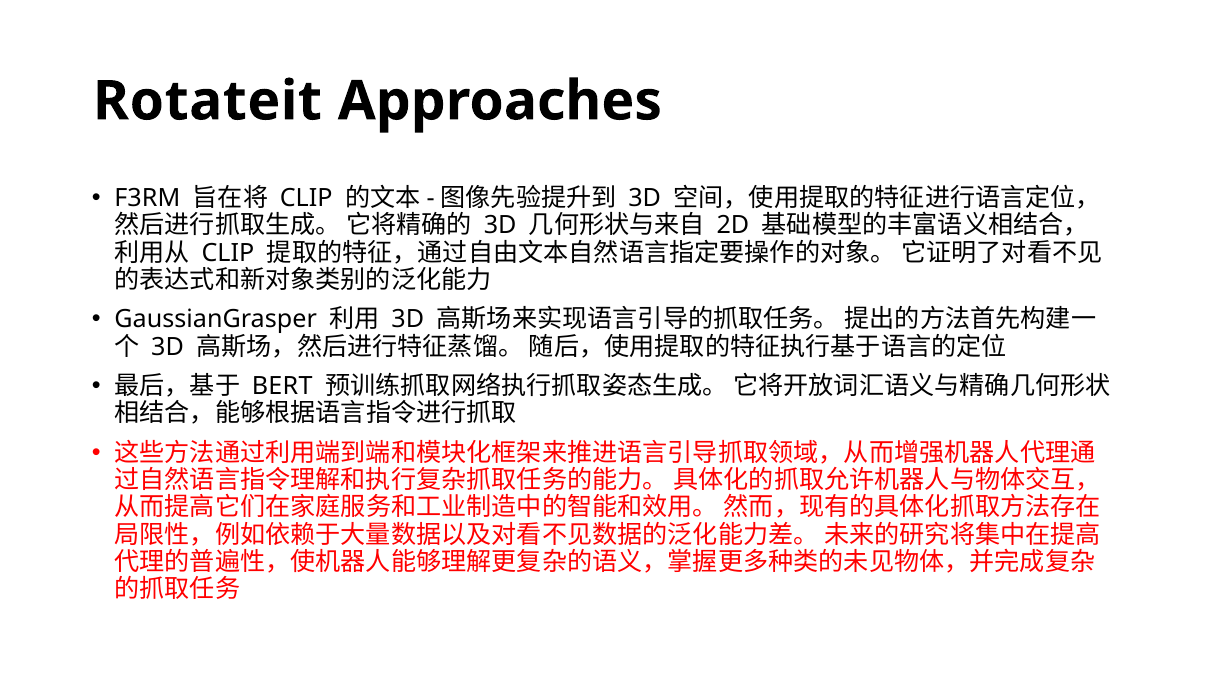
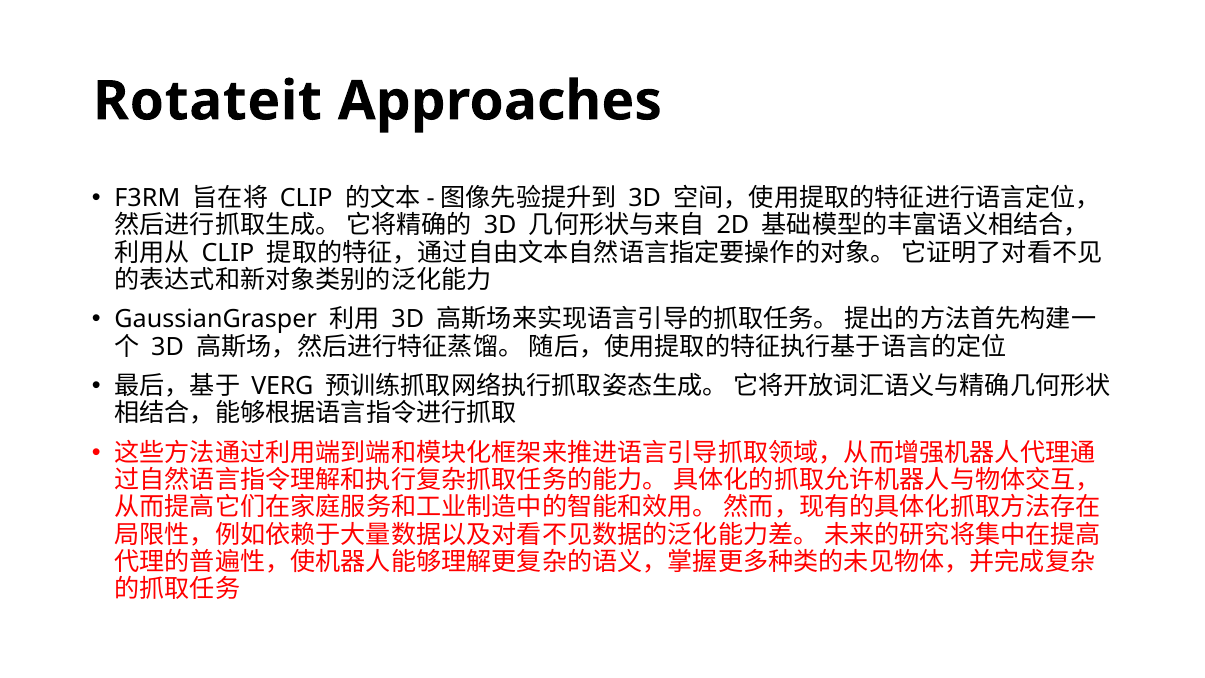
BERT: BERT -> VERG
